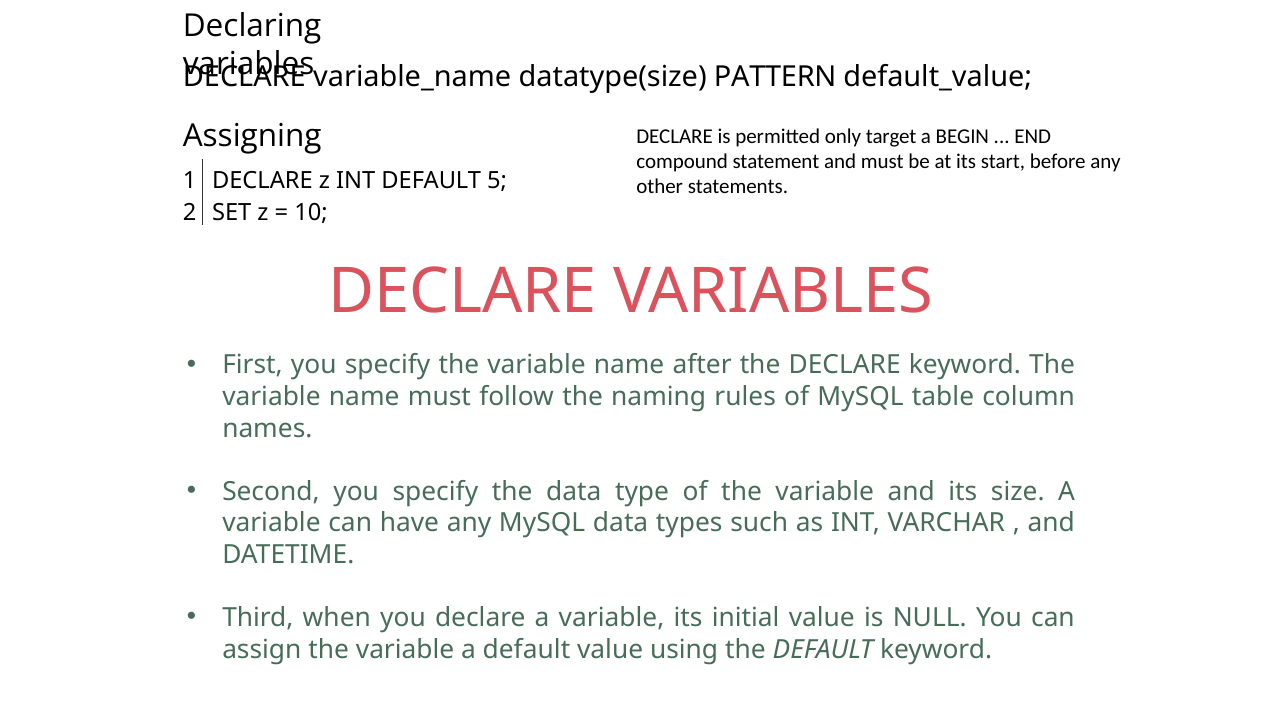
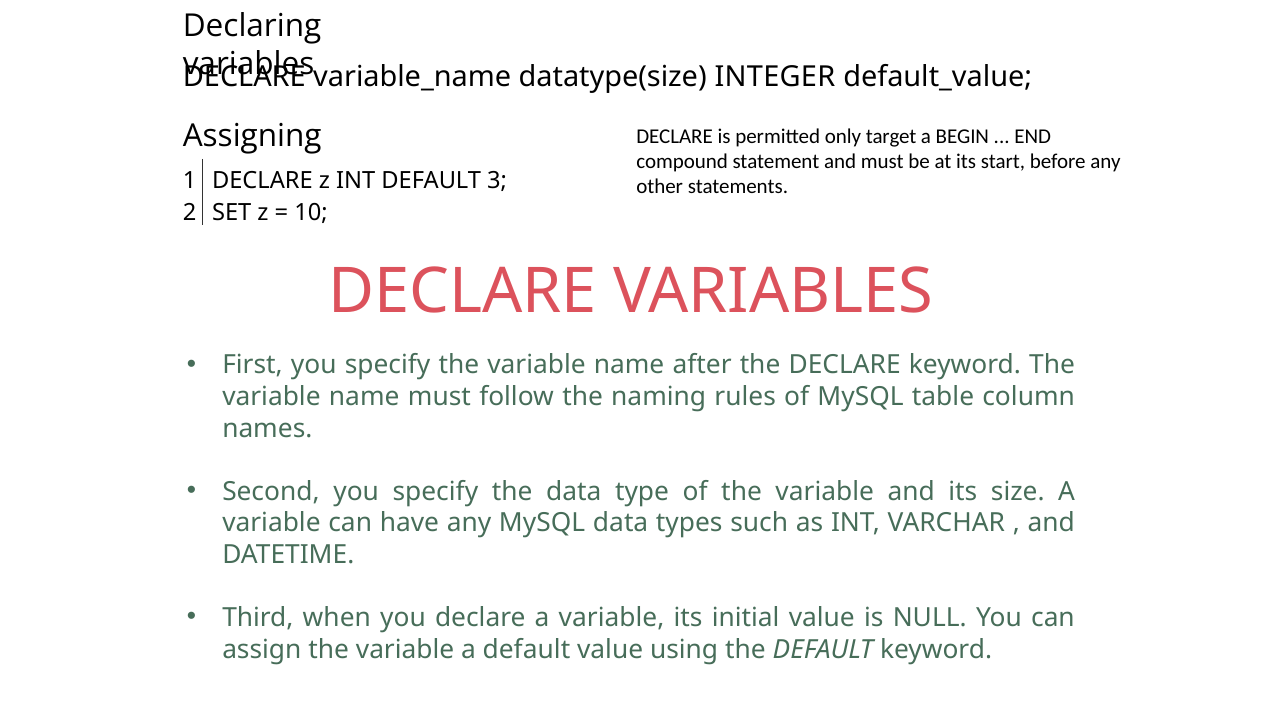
PATTERN: PATTERN -> INTEGER
5: 5 -> 3
